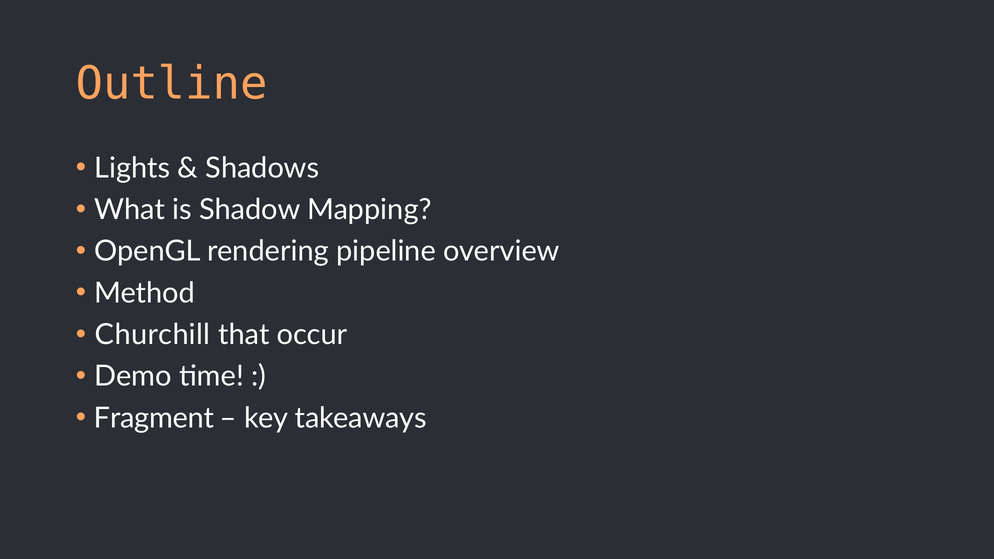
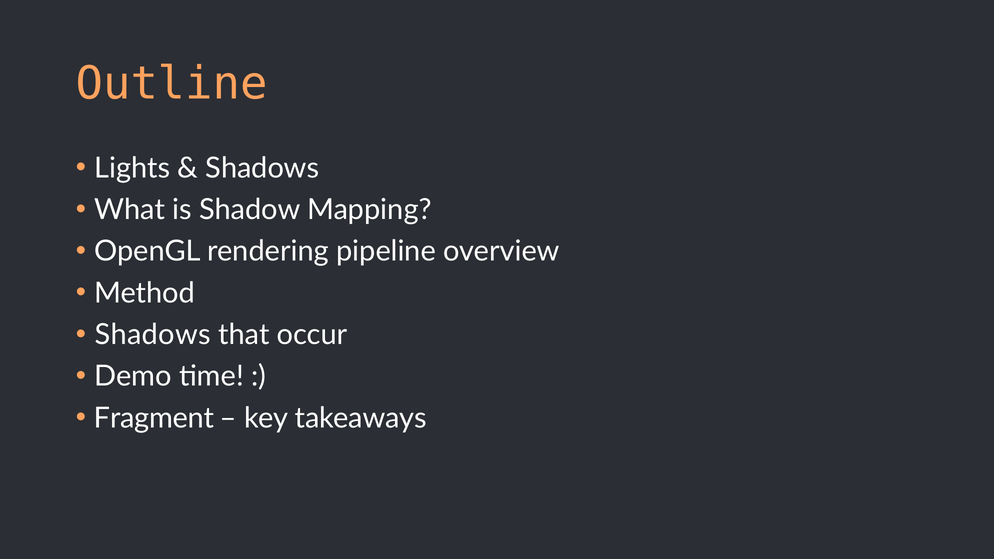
Churchill at (153, 335): Churchill -> Shadows
